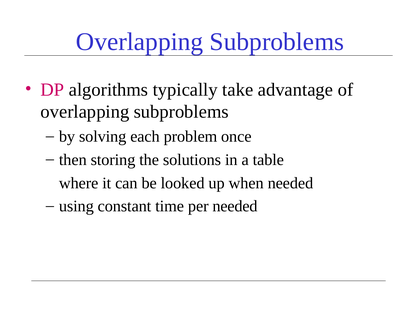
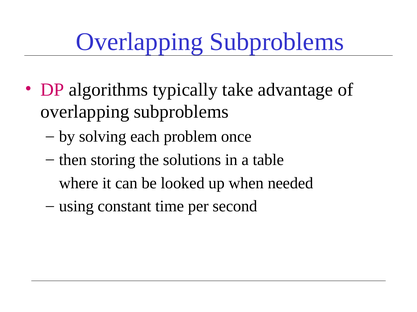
per needed: needed -> second
